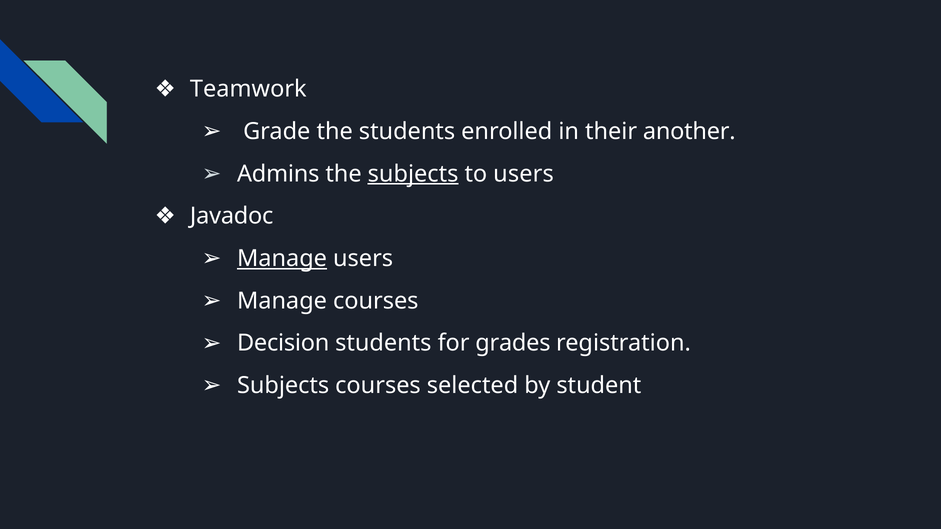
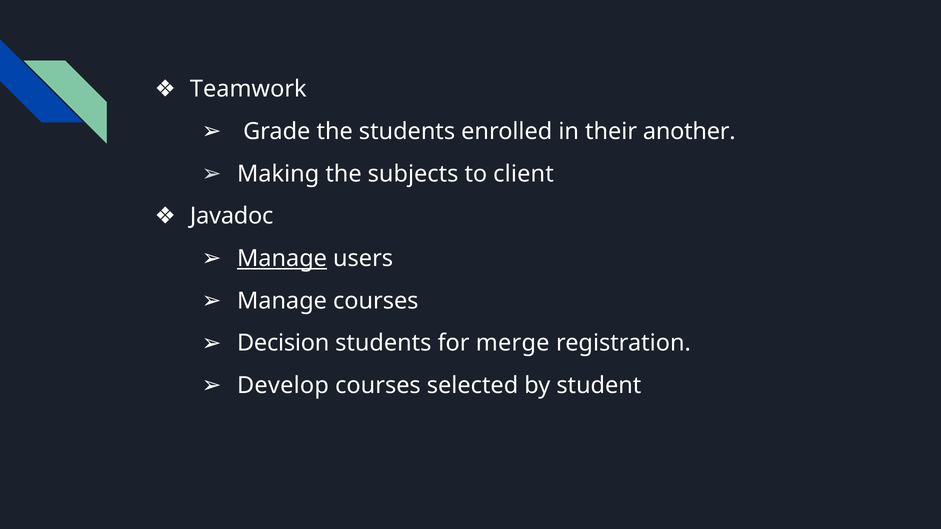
Admins: Admins -> Making
subjects at (413, 174) underline: present -> none
to users: users -> client
grades: grades -> merge
Subjects at (283, 386): Subjects -> Develop
